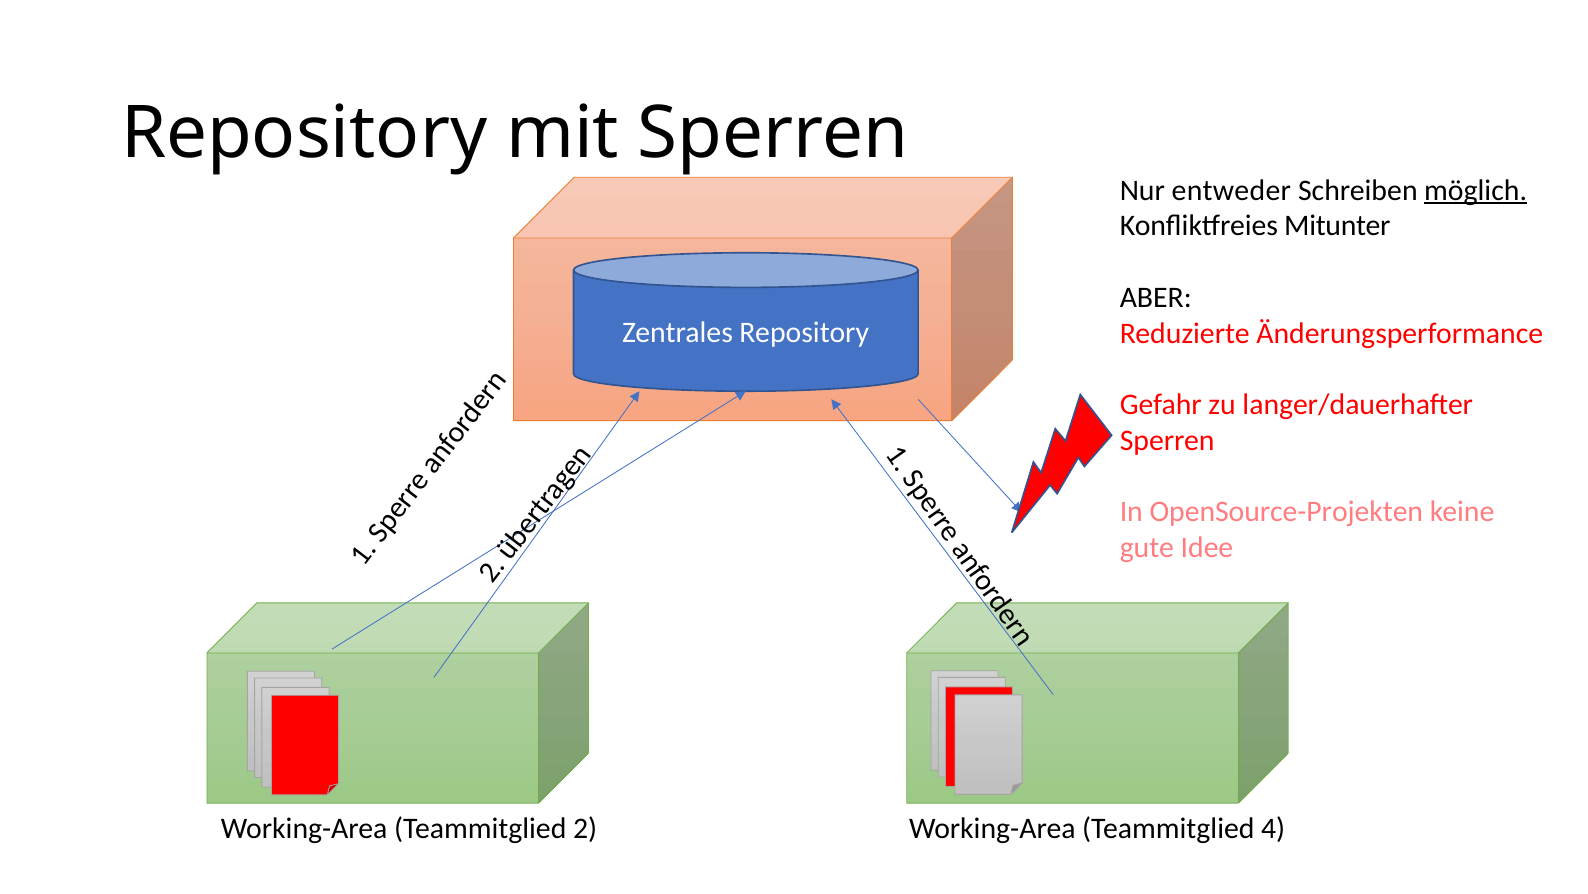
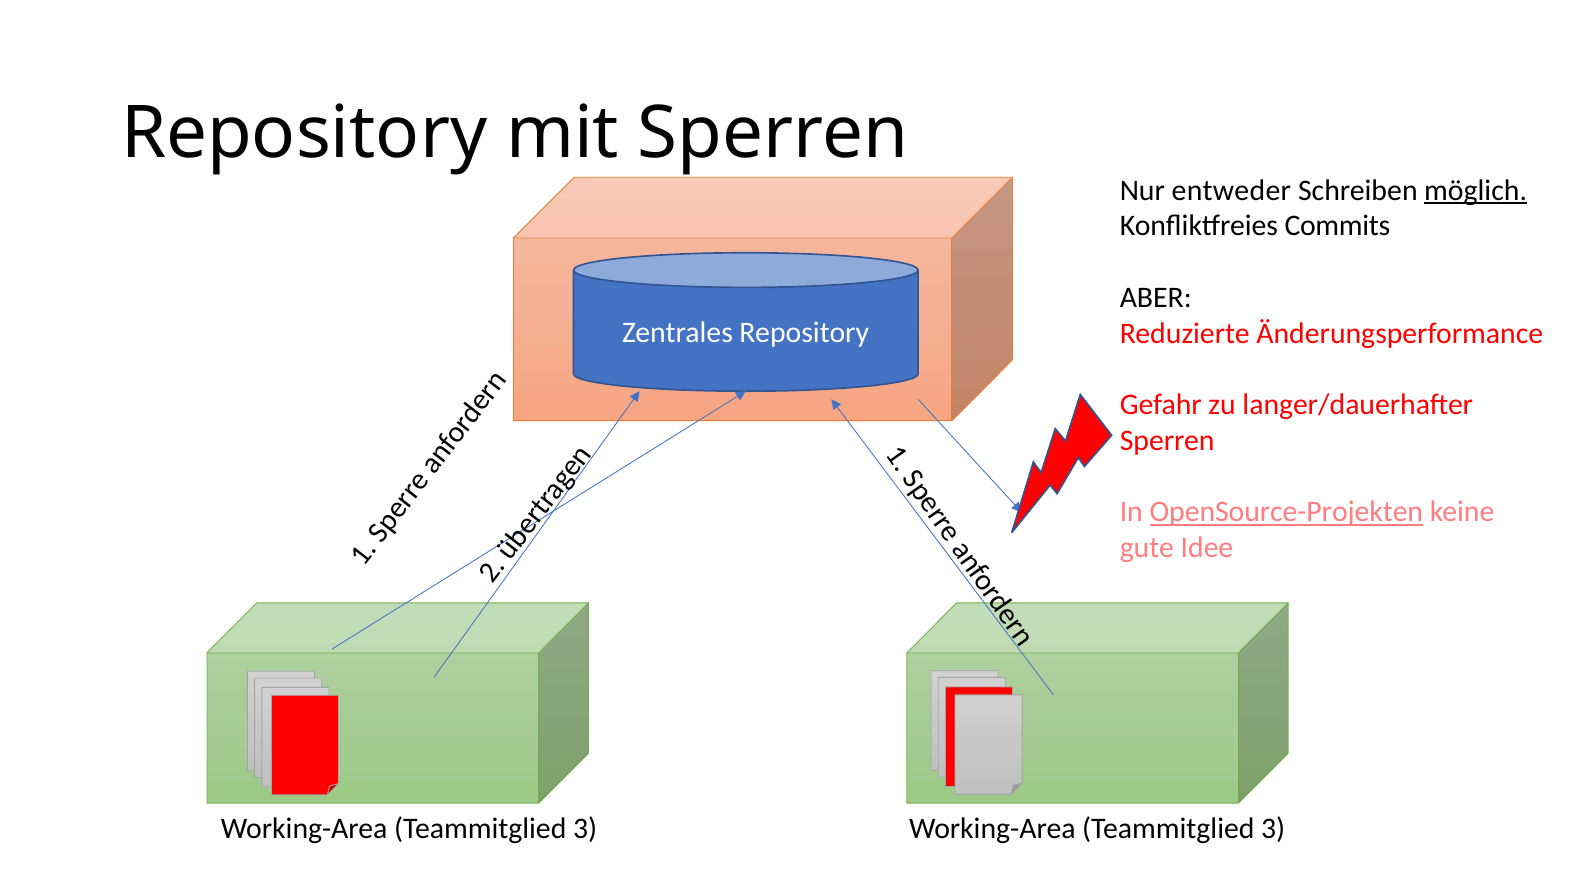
Mitunter: Mitunter -> Commits
OpenSource-Projekten underline: none -> present
2 at (585, 828): 2 -> 3
4 at (1273, 828): 4 -> 3
